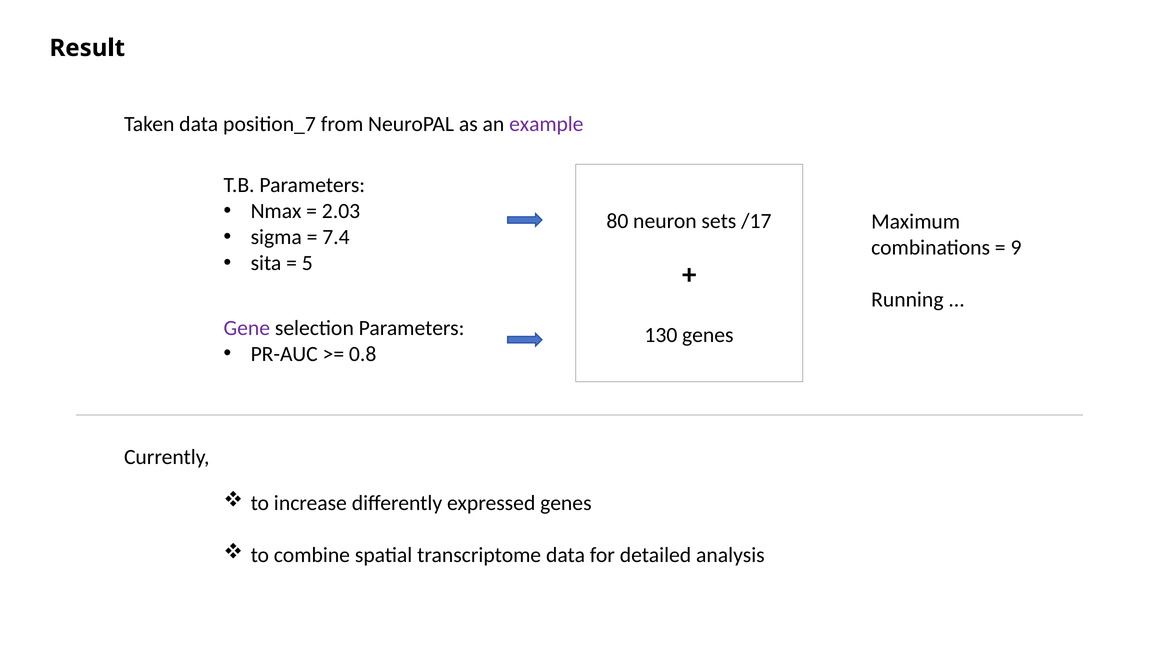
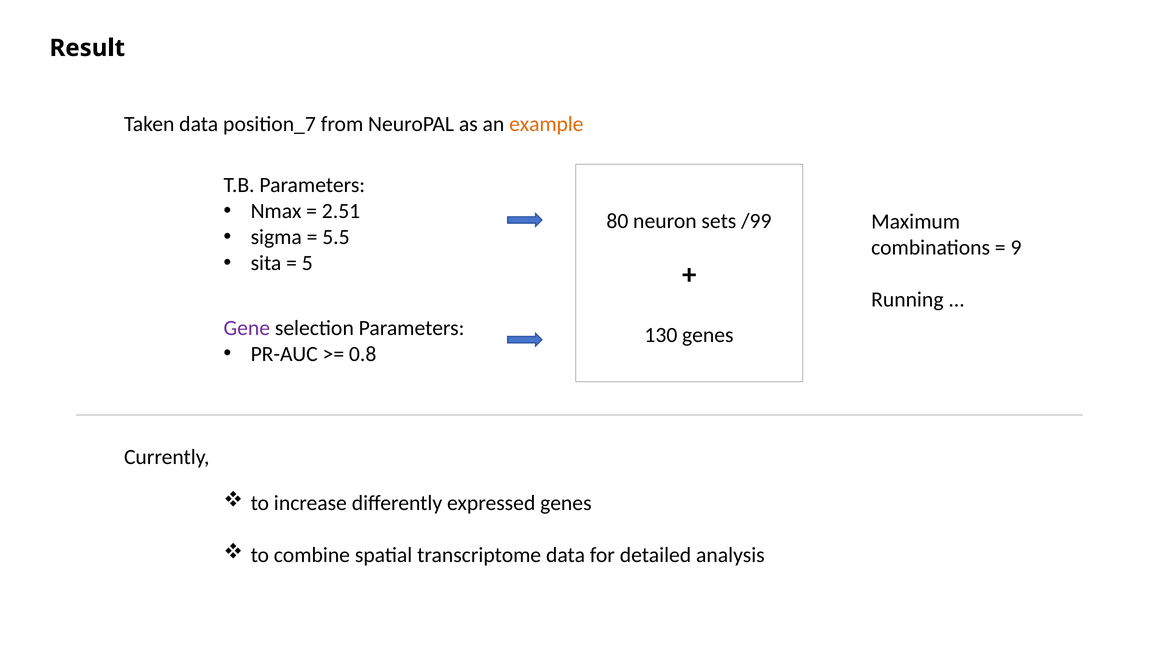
example colour: purple -> orange
2.03: 2.03 -> 2.51
/17: /17 -> /99
7.4: 7.4 -> 5.5
